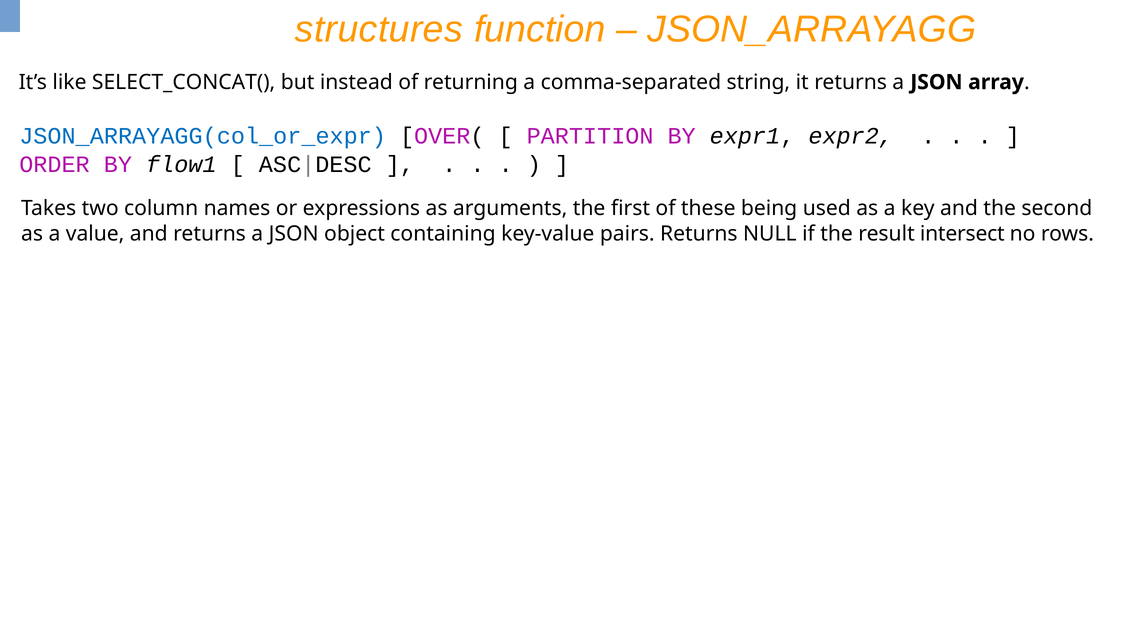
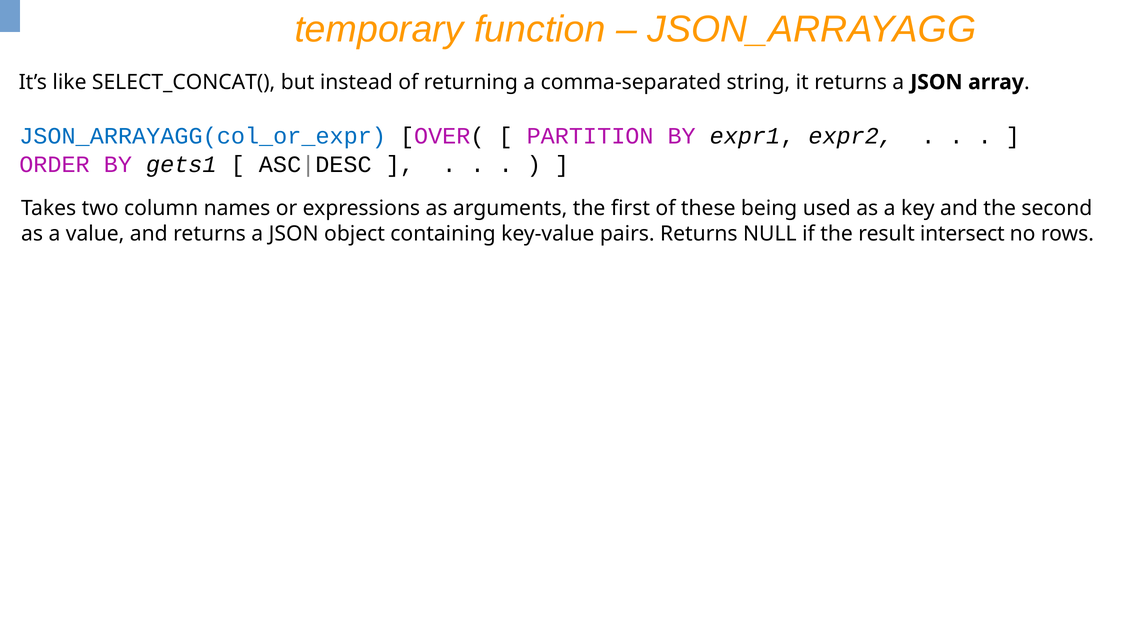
structures: structures -> temporary
flow1: flow1 -> gets1
